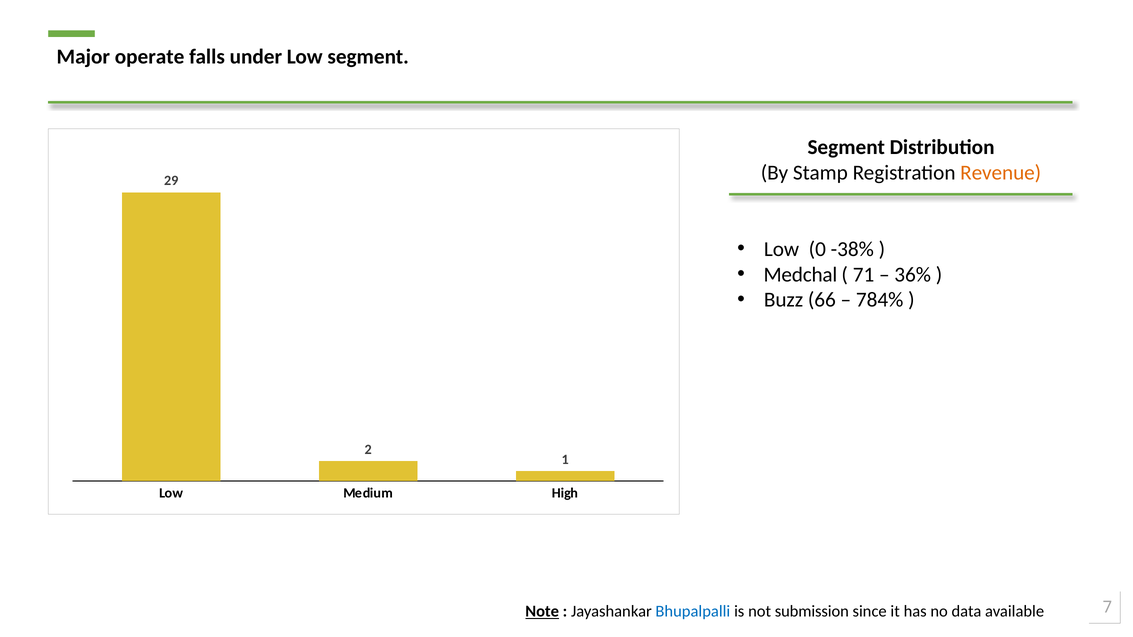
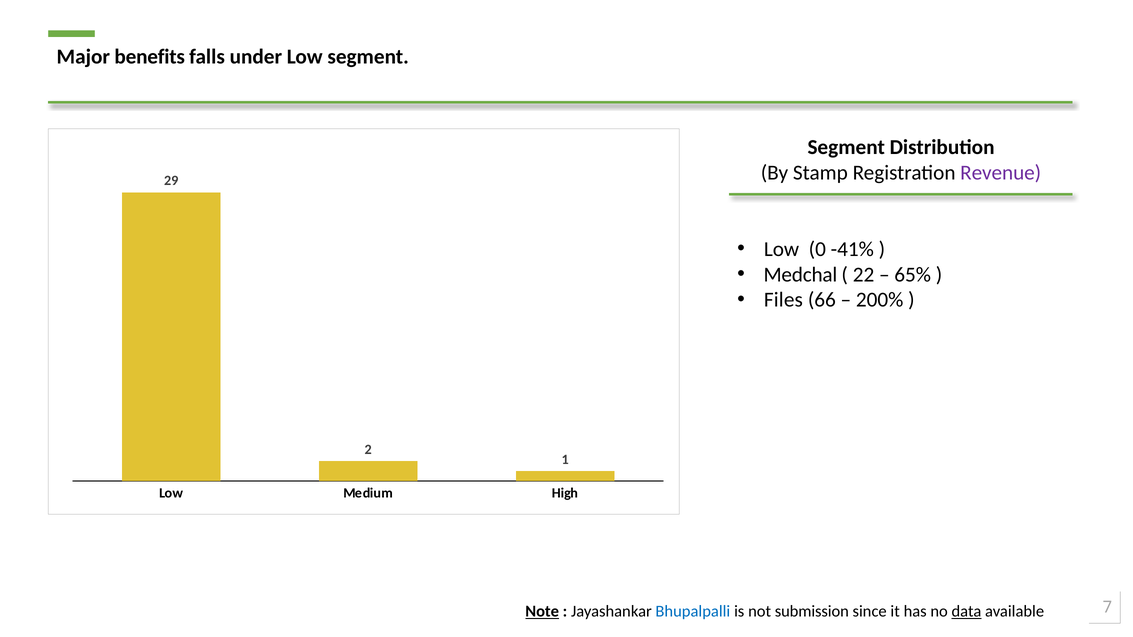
operate: operate -> benefits
Revenue colour: orange -> purple
-38%: -38% -> -41%
71: 71 -> 22
36%: 36% -> 65%
Buzz: Buzz -> Files
784%: 784% -> 200%
data underline: none -> present
